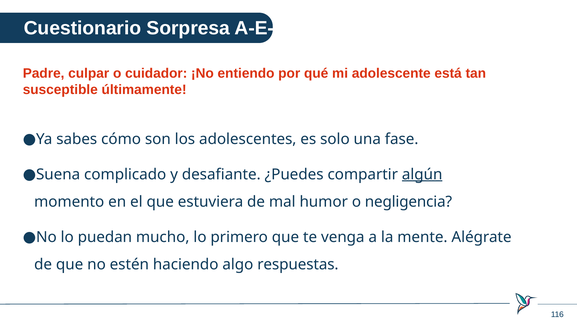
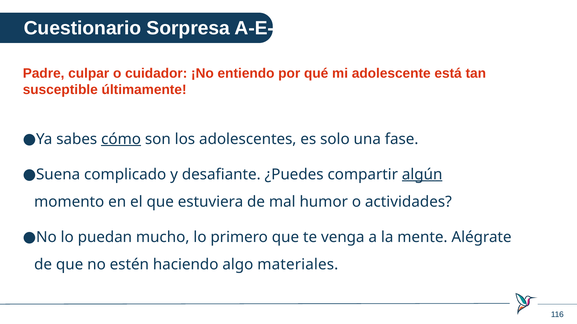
cómo underline: none -> present
negligencia: negligencia -> actividades
respuestas: respuestas -> materiales
